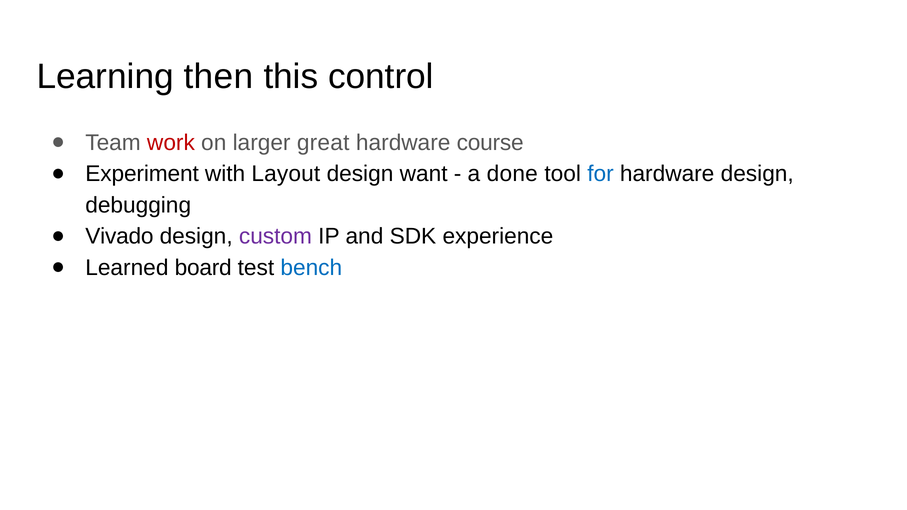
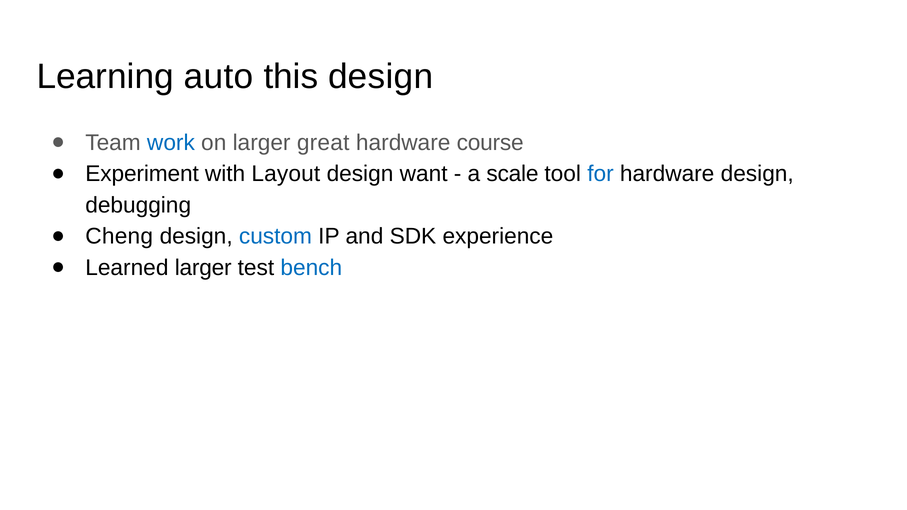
then: then -> auto
this control: control -> design
work colour: red -> blue
done: done -> scale
Vivado: Vivado -> Cheng
custom colour: purple -> blue
Learned board: board -> larger
